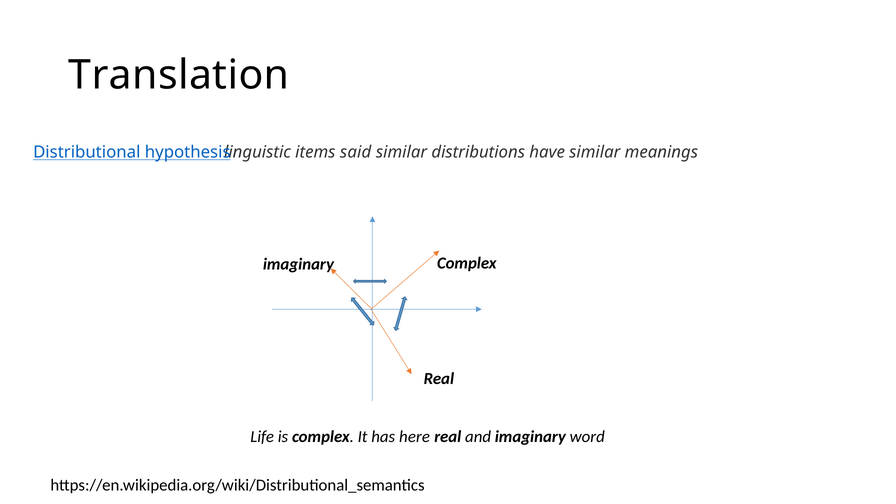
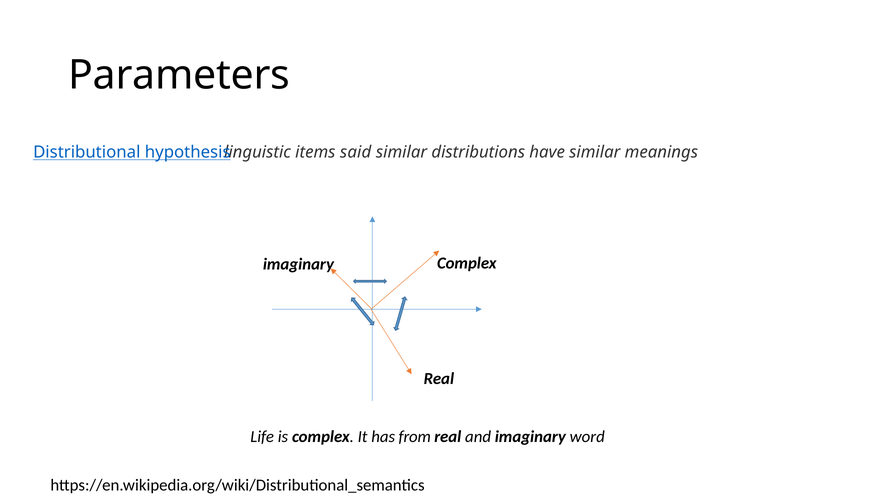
Translation: Translation -> Parameters
here: here -> from
